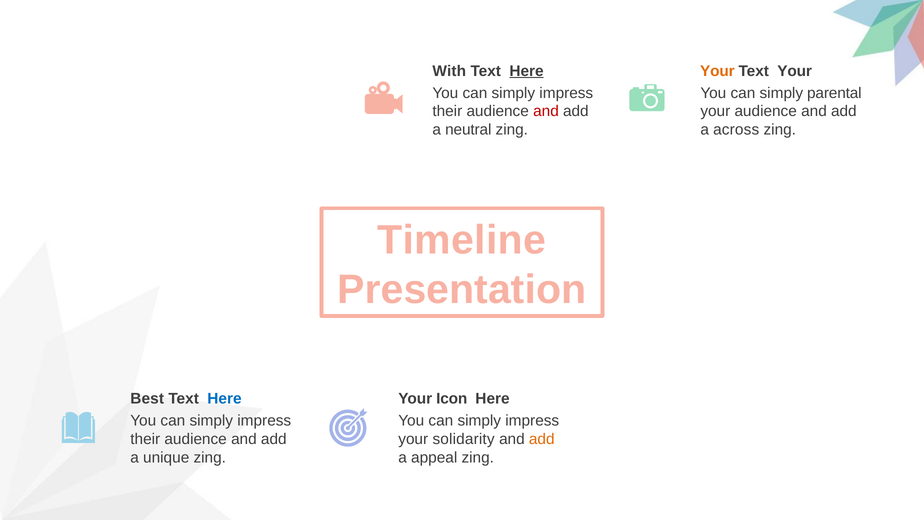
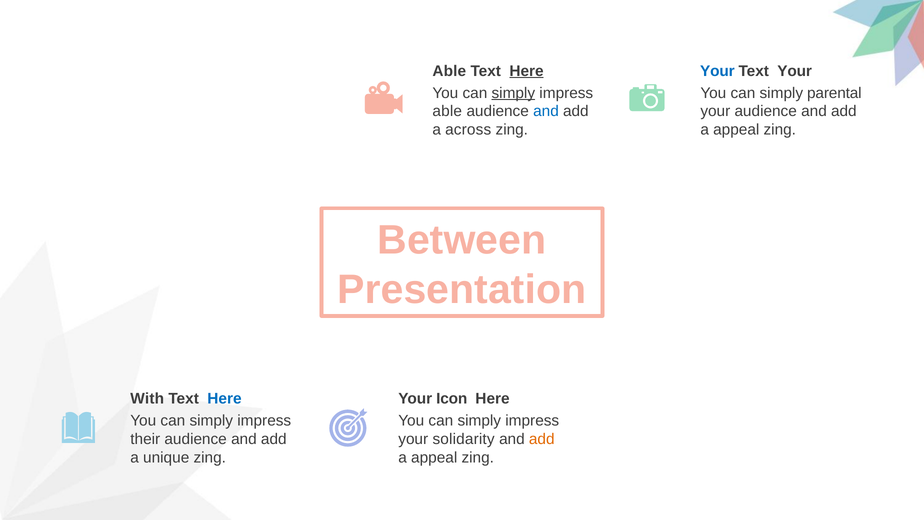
With at (449, 71): With -> Able
Your at (717, 71) colour: orange -> blue
simply at (513, 93) underline: none -> present
their at (447, 111): their -> able
and at (546, 111) colour: red -> blue
neutral: neutral -> across
across at (736, 130): across -> appeal
Timeline: Timeline -> Between
Best: Best -> With
